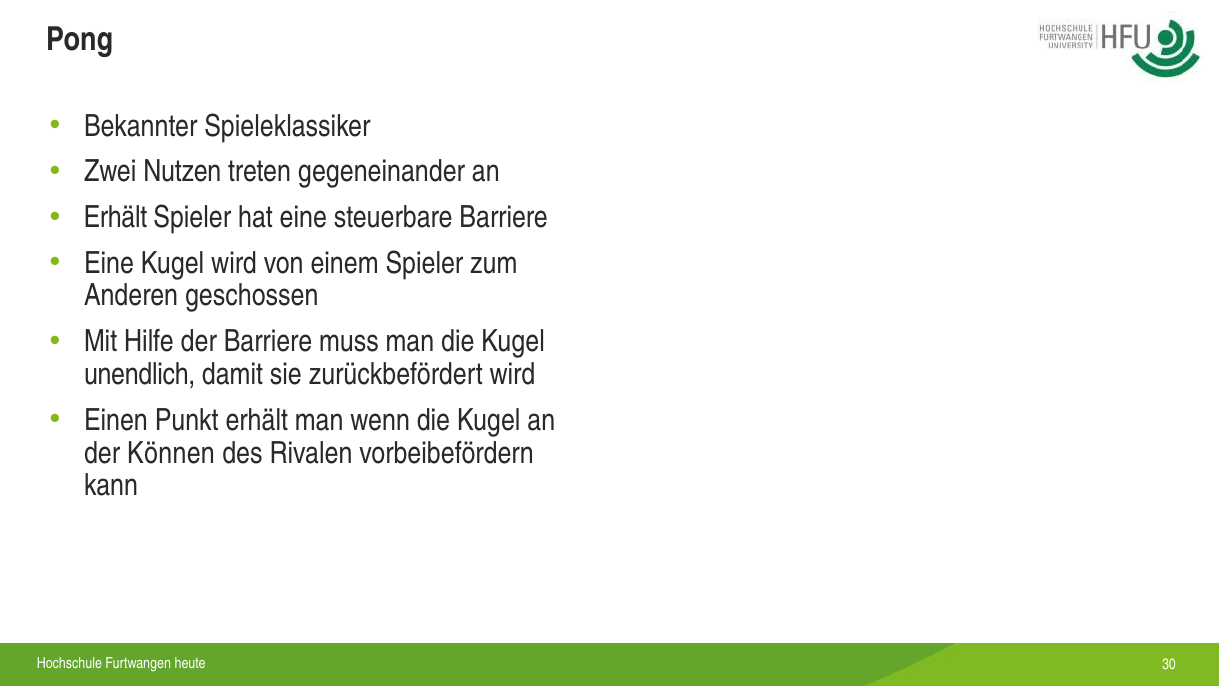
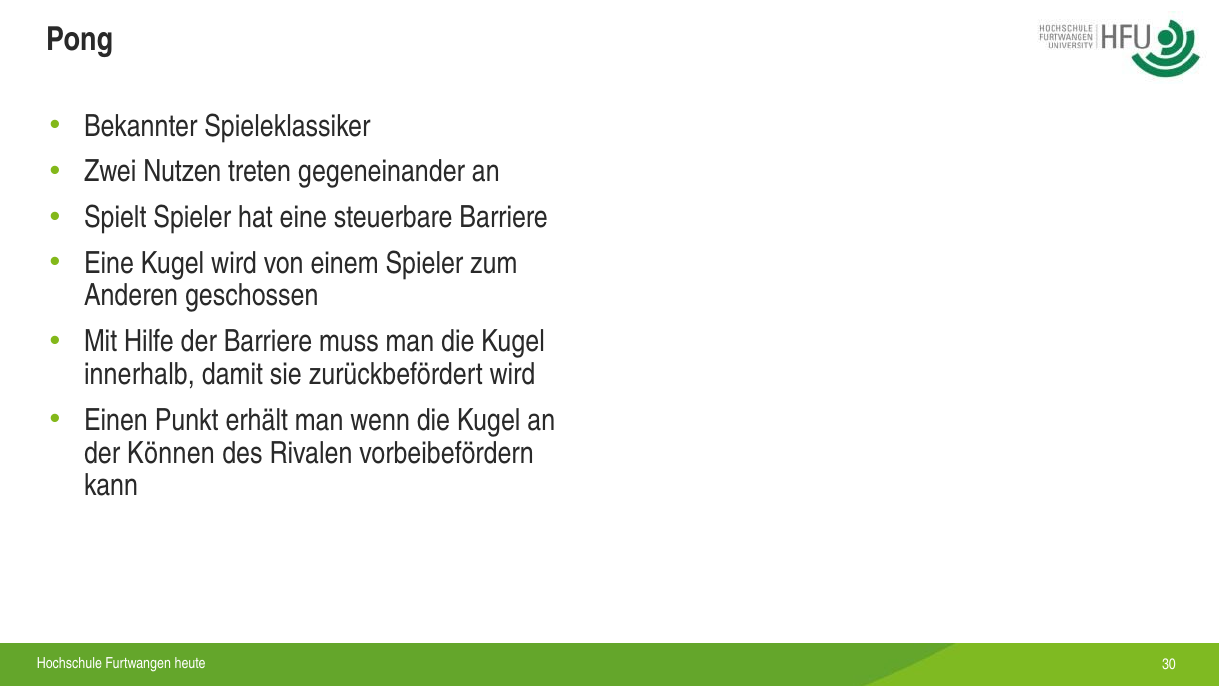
Erhält at (115, 217): Erhält -> Spielt
unendlich: unendlich -> innerhalb
